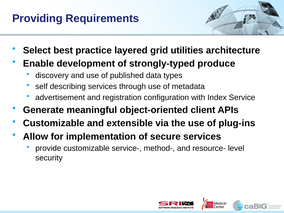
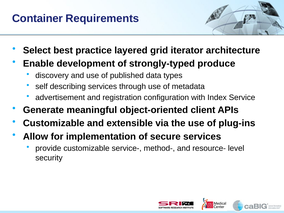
Providing: Providing -> Container
utilities: utilities -> iterator
